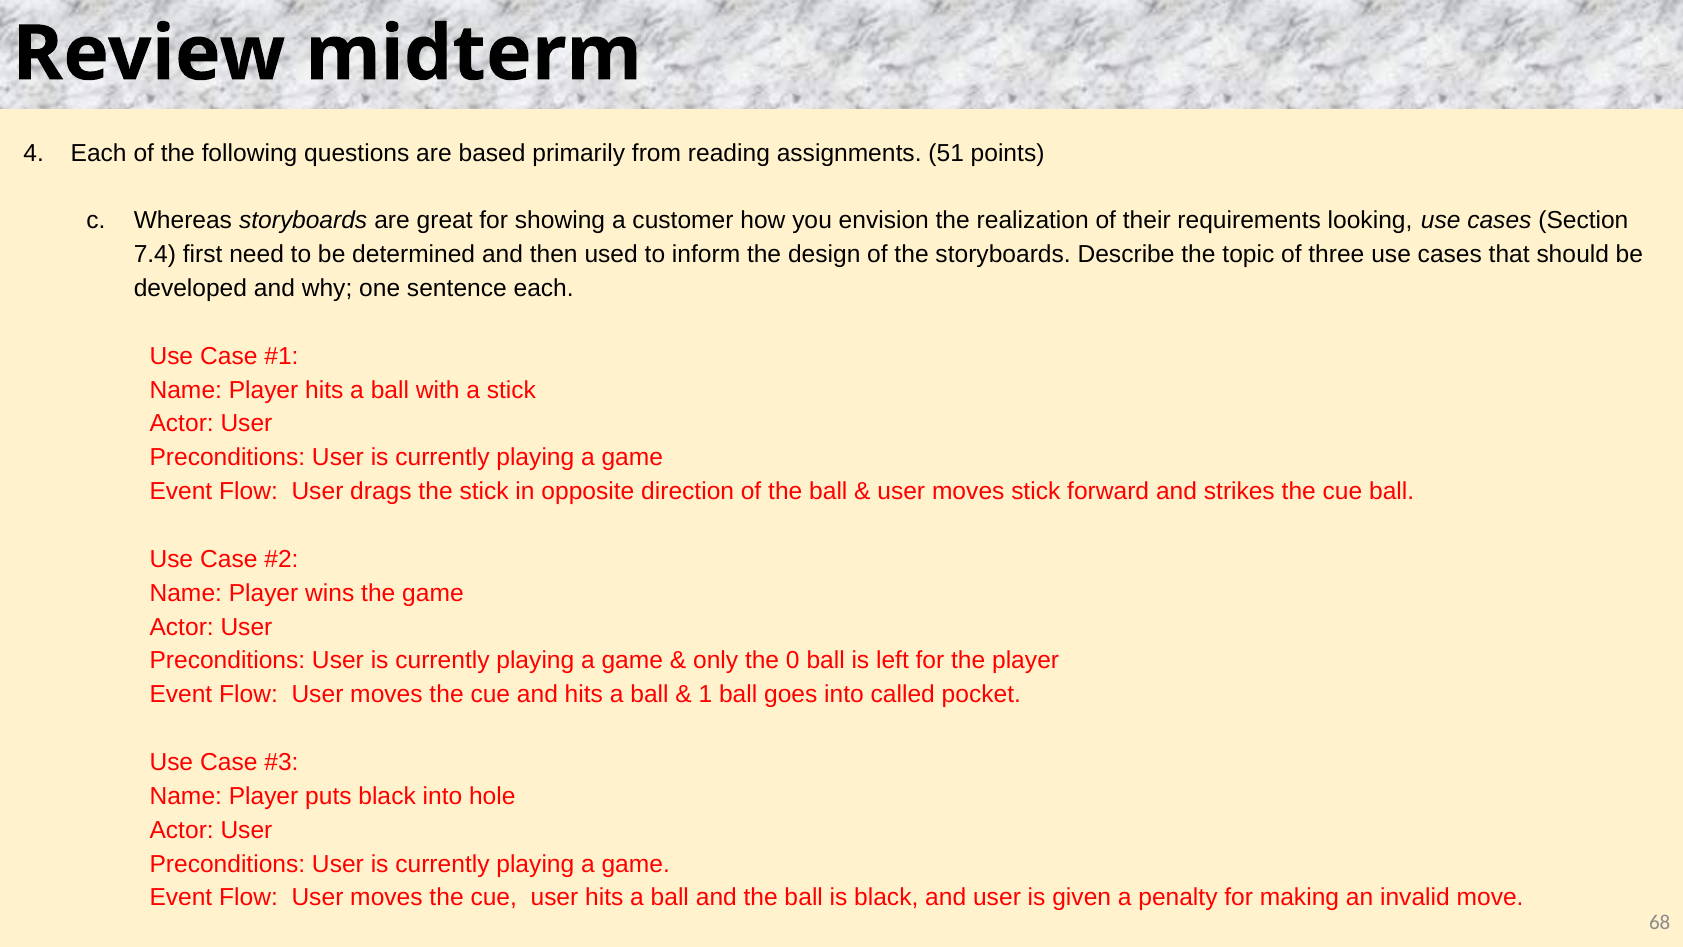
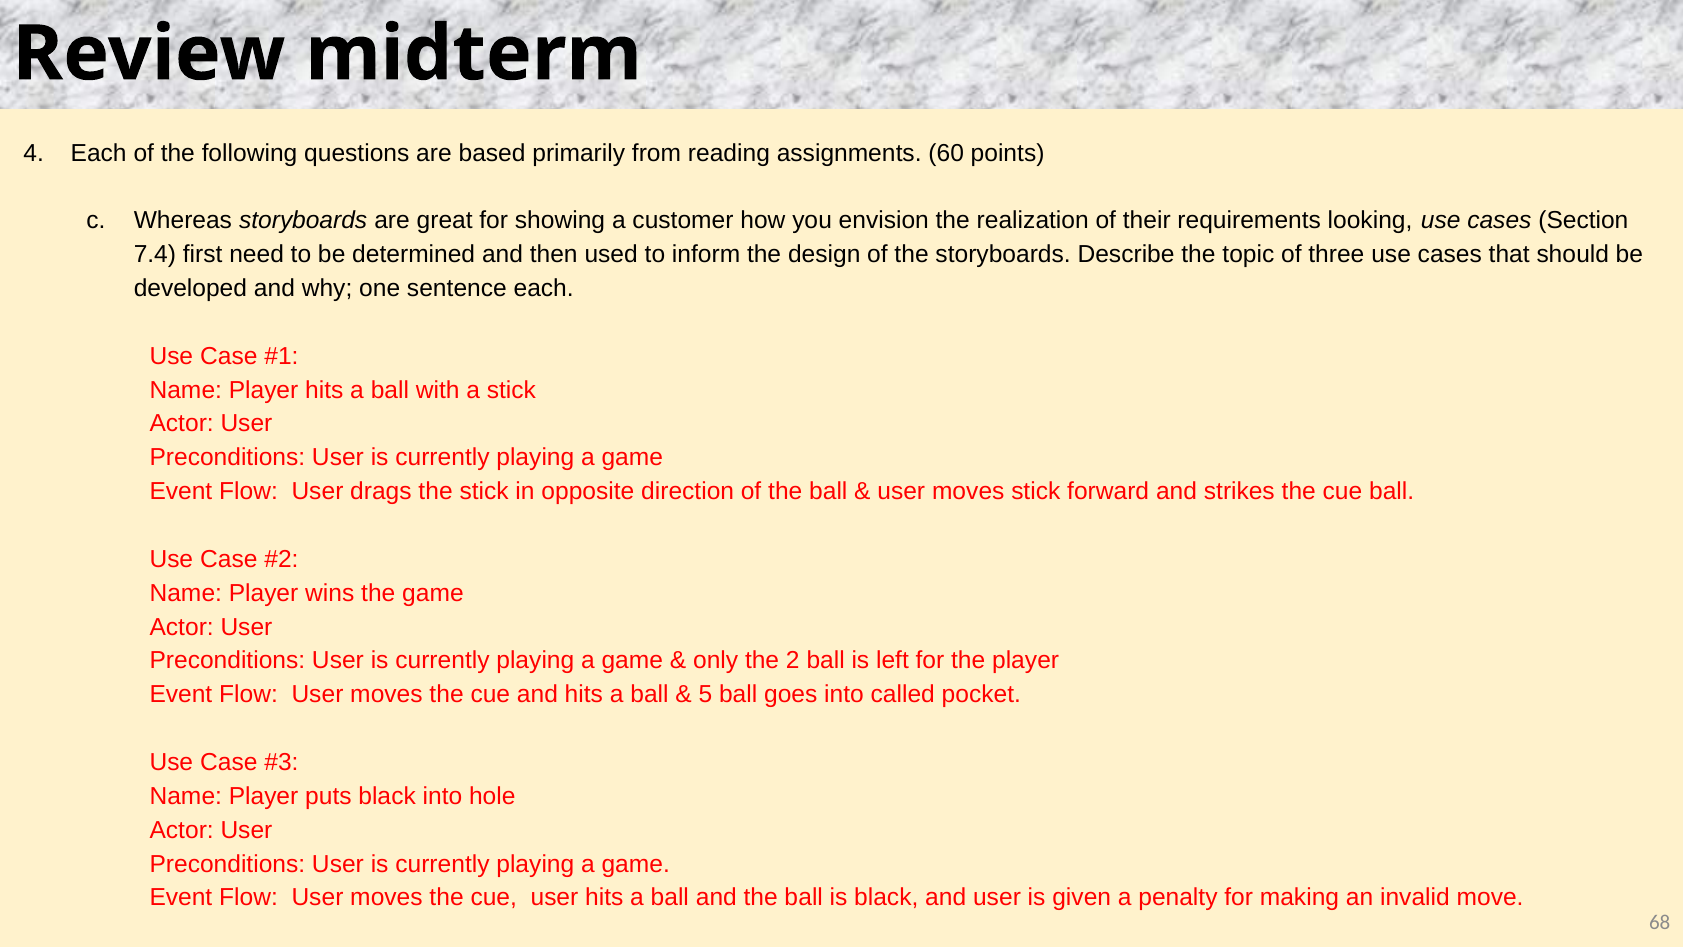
51: 51 -> 60
0: 0 -> 2
1: 1 -> 5
